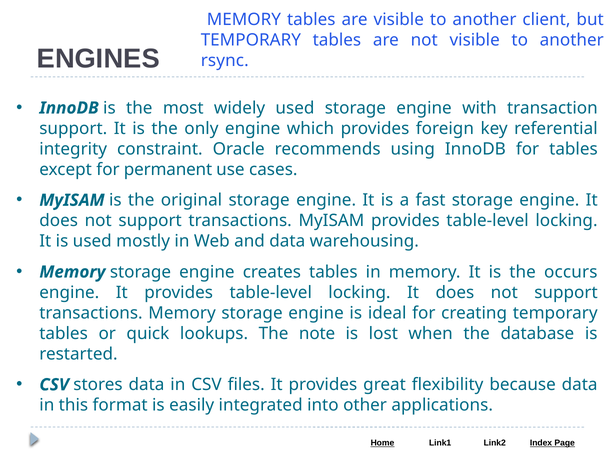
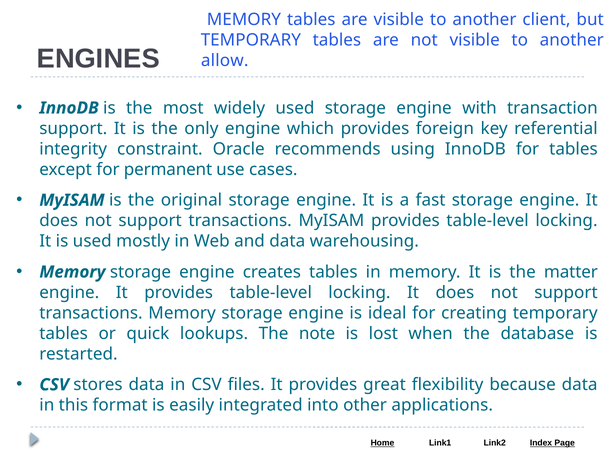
rsync: rsync -> allow
occurs: occurs -> matter
